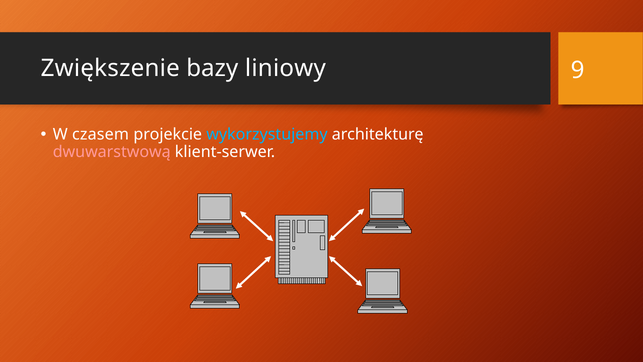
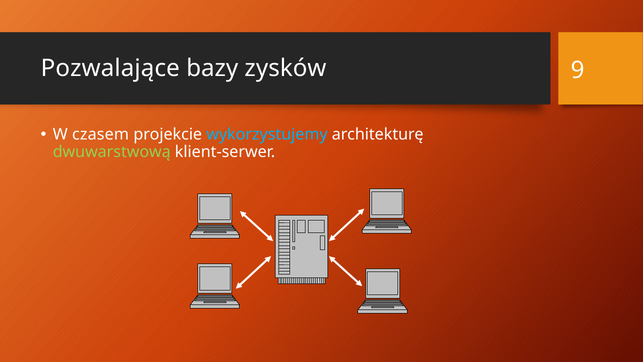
Zwiększenie: Zwiększenie -> Pozwalające
liniowy: liniowy -> zysków
dwuwarstwową colour: pink -> light green
